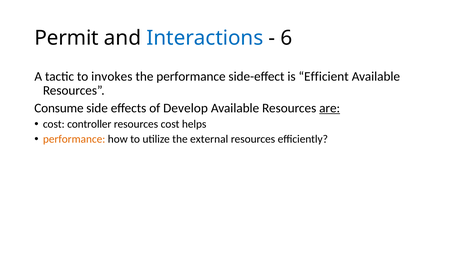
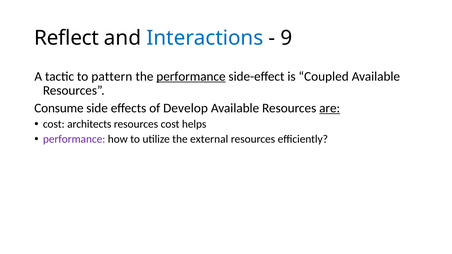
Permit: Permit -> Reflect
6: 6 -> 9
invokes: invokes -> pattern
performance at (191, 76) underline: none -> present
Efficient: Efficient -> Coupled
controller: controller -> architects
performance at (74, 139) colour: orange -> purple
